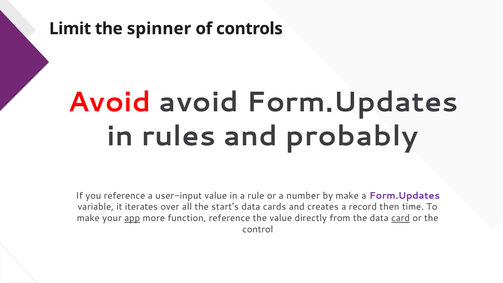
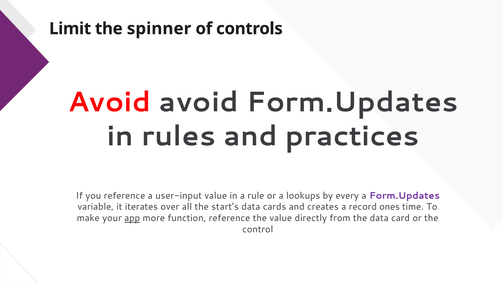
probably: probably -> practices
number: number -> lookups
by make: make -> every
then: then -> ones
card underline: present -> none
